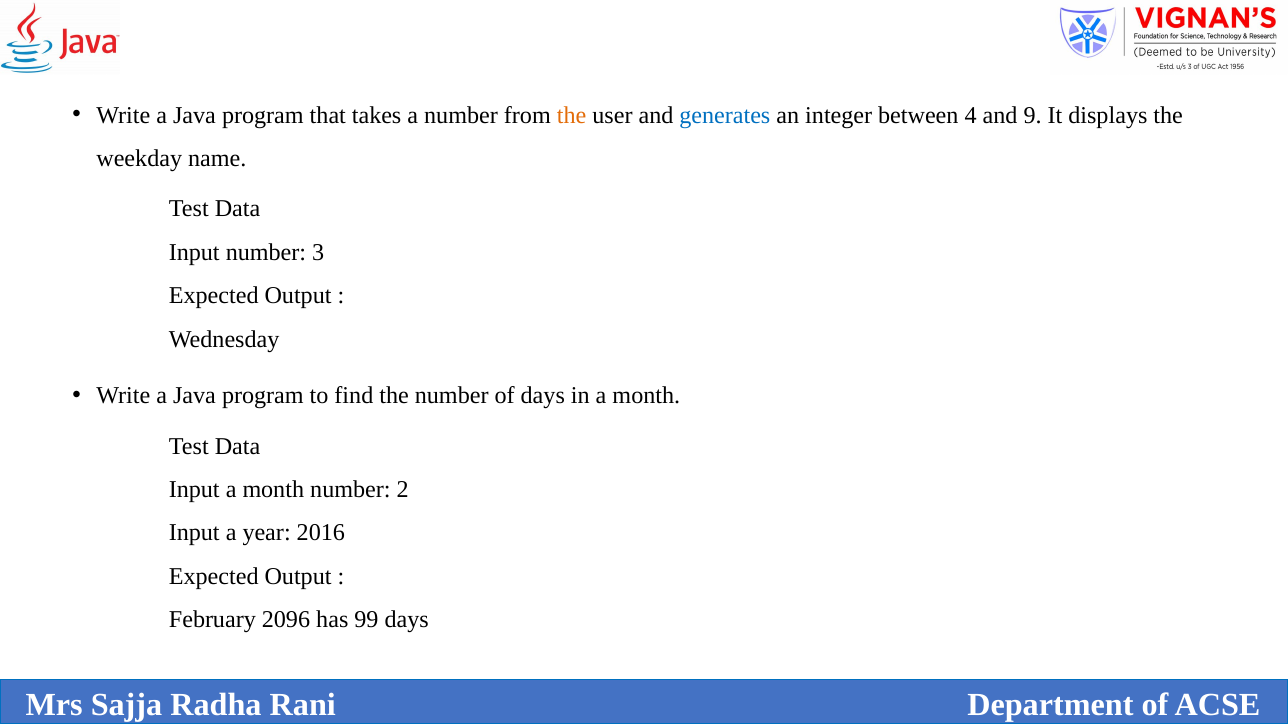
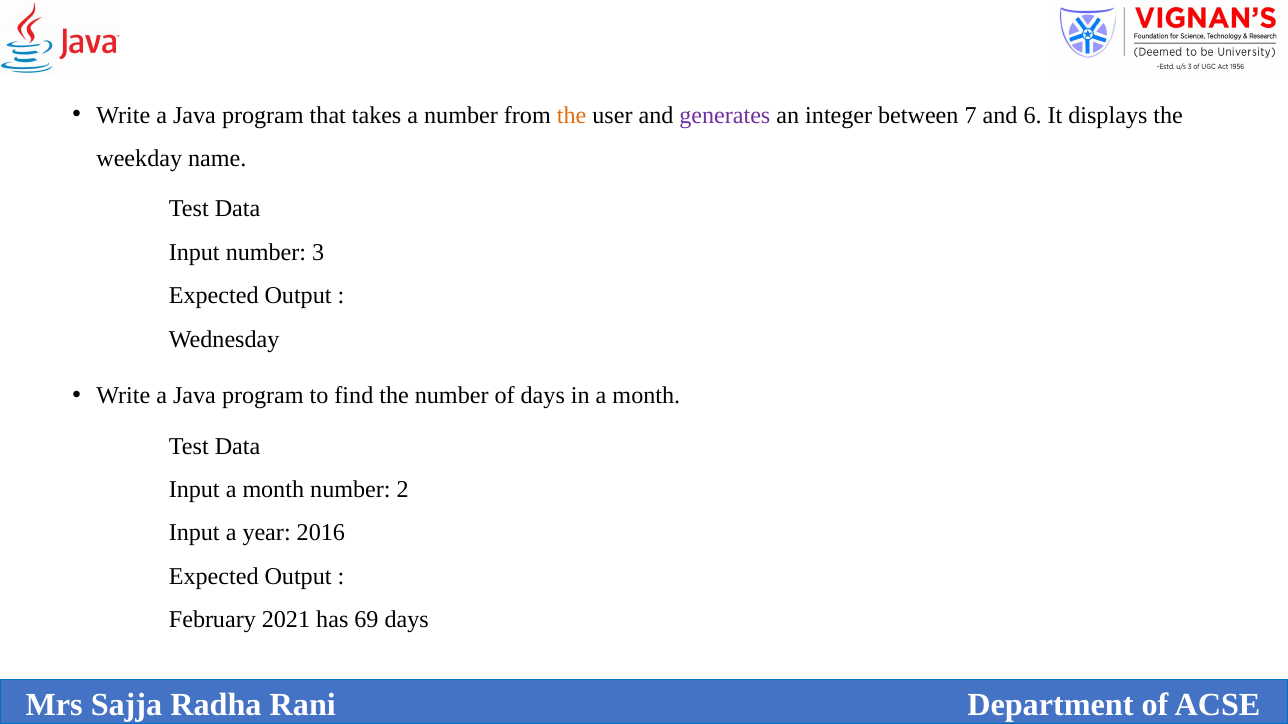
generates colour: blue -> purple
4: 4 -> 7
9: 9 -> 6
2096: 2096 -> 2021
99: 99 -> 69
